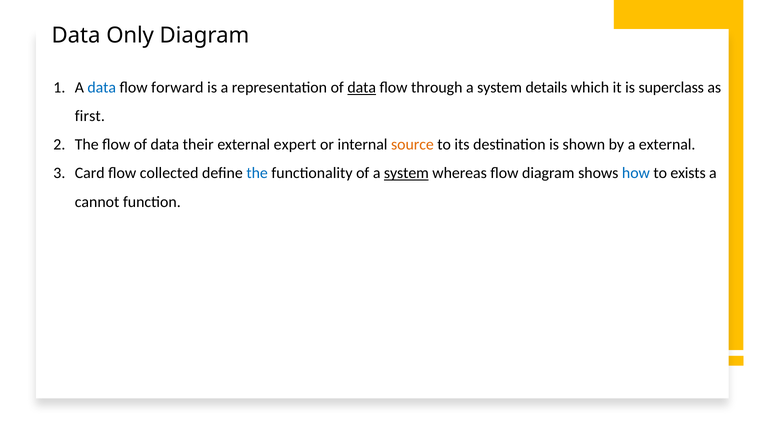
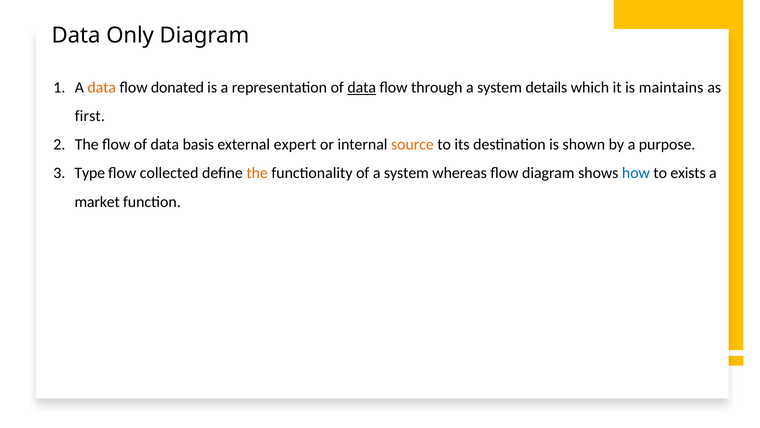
data at (102, 88) colour: blue -> orange
forward: forward -> donated
superclass: superclass -> maintains
their: their -> basis
a external: external -> purpose
Card: Card -> Type
the at (257, 173) colour: blue -> orange
system at (406, 173) underline: present -> none
cannot: cannot -> market
